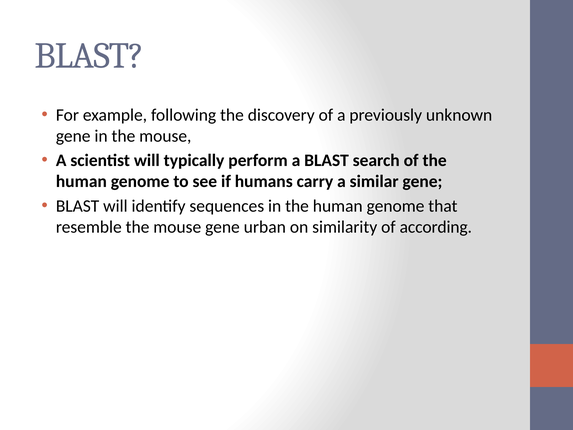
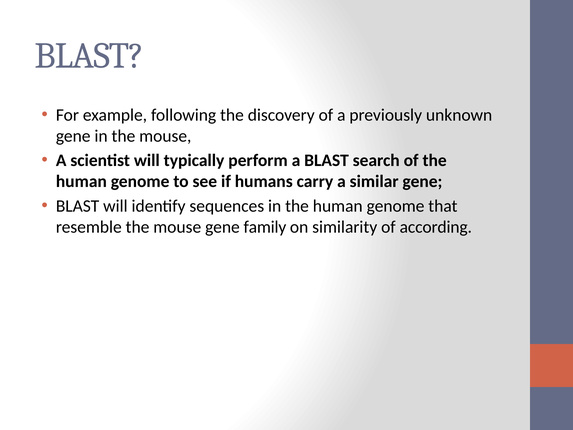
urban: urban -> family
